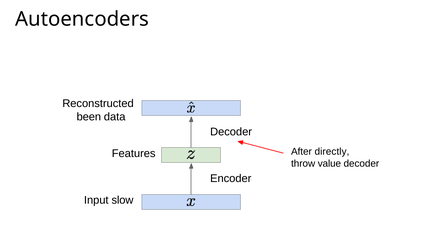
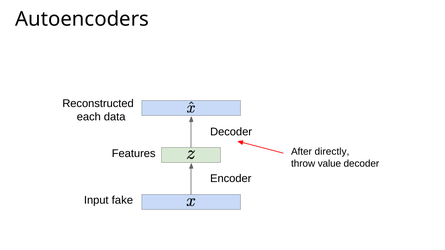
been: been -> each
slow: slow -> fake
